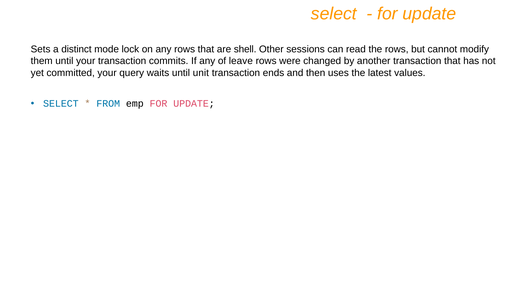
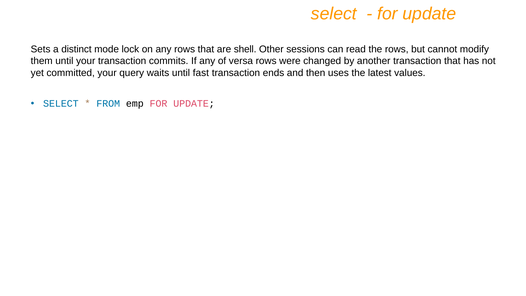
leave: leave -> versa
unit: unit -> fast
